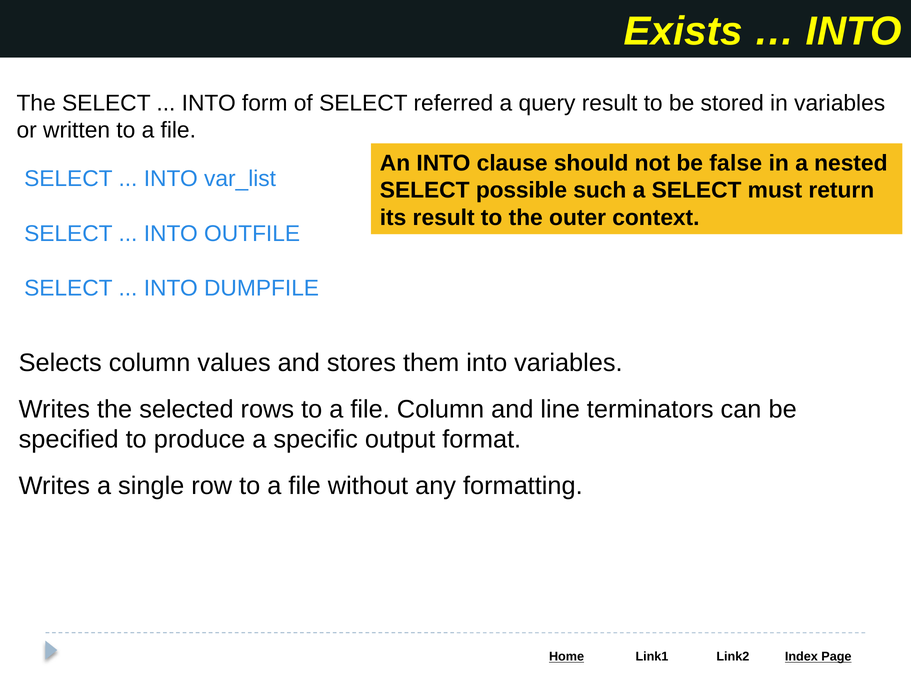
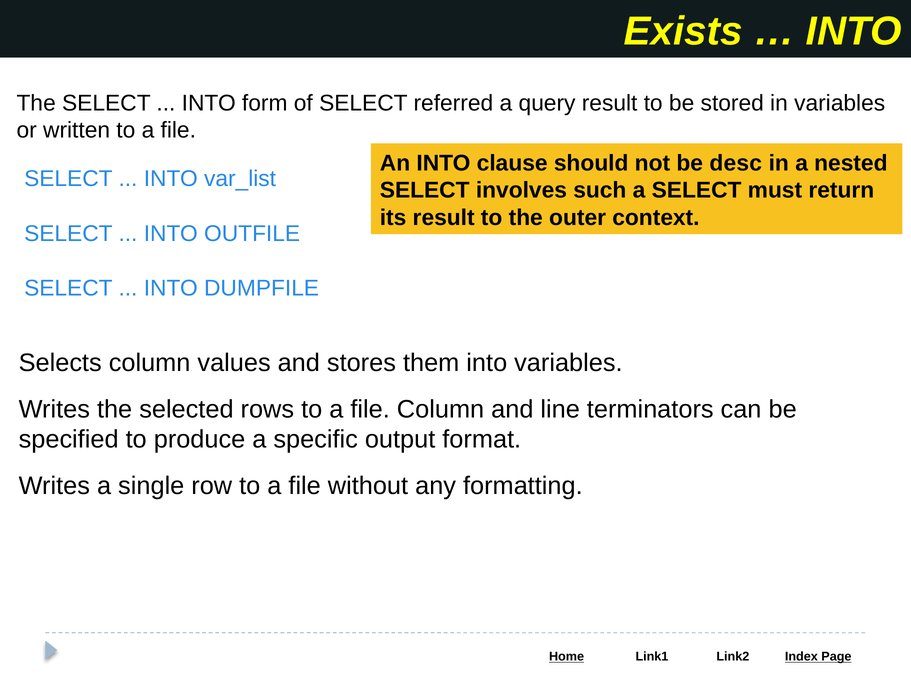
false: false -> desc
possible: possible -> involves
